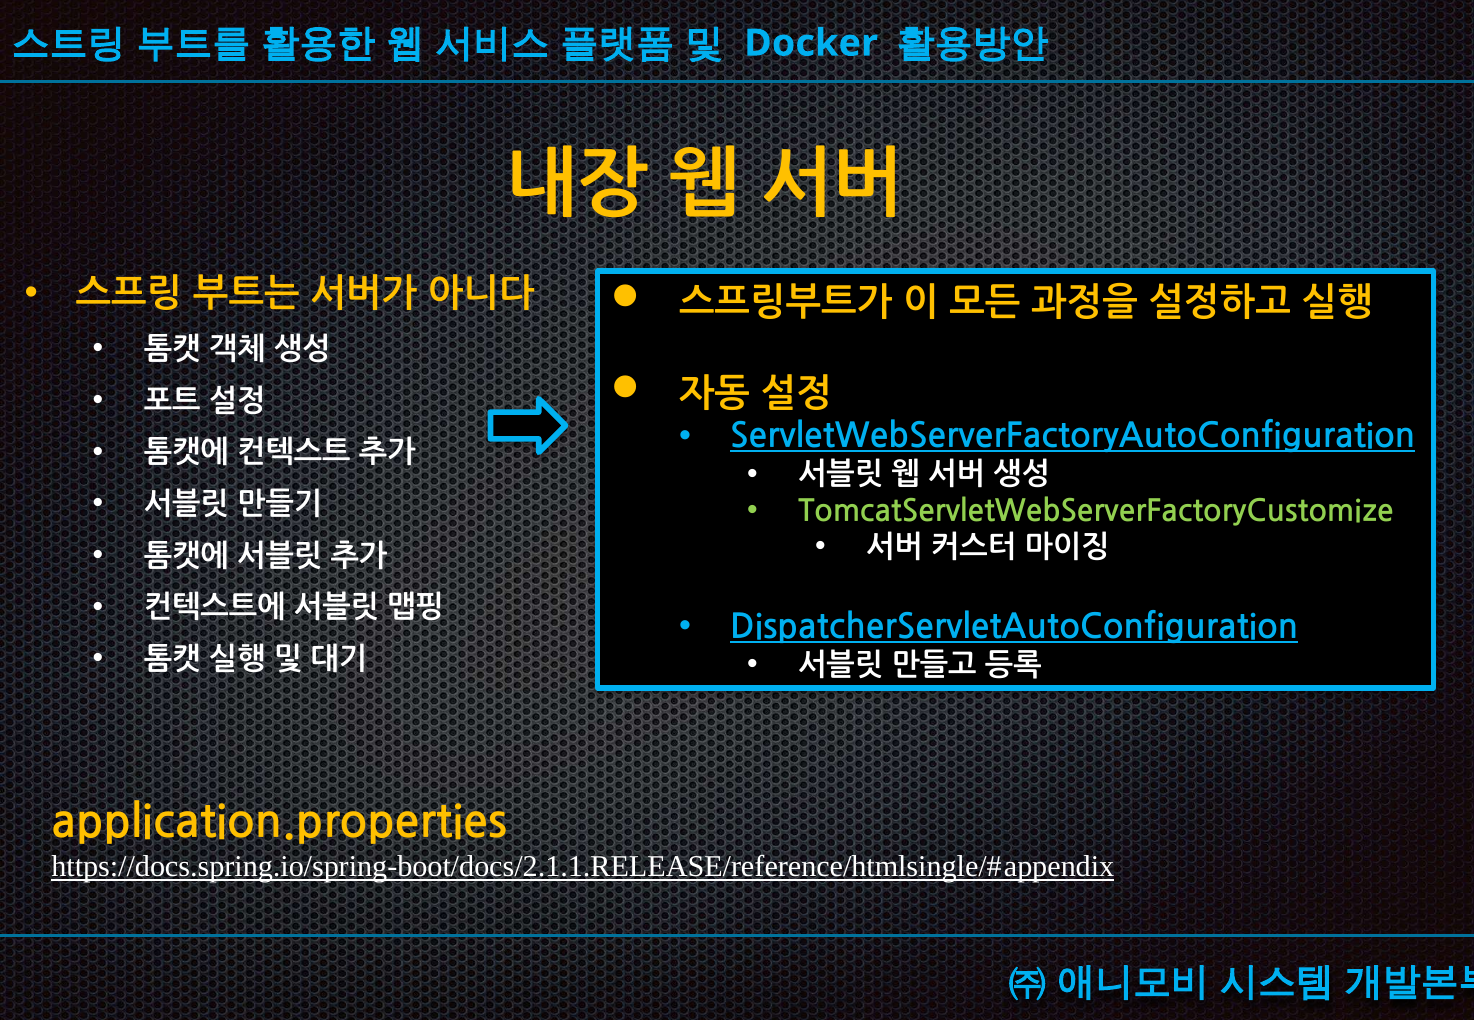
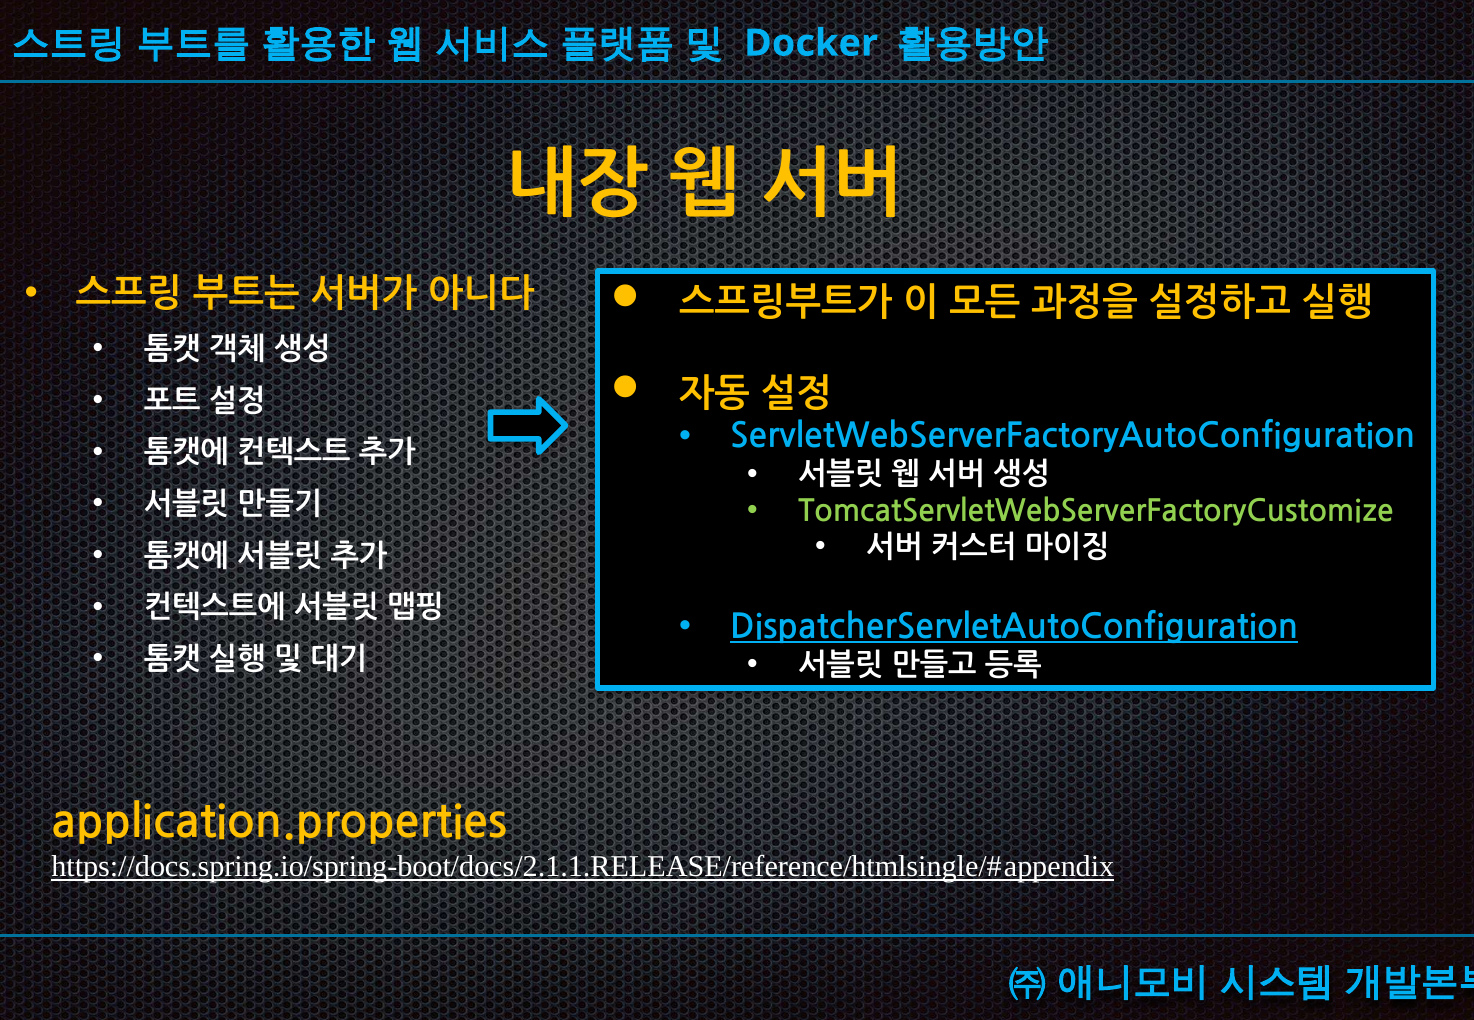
ServletWebServerFactoryAutoConfiguration underline: present -> none
